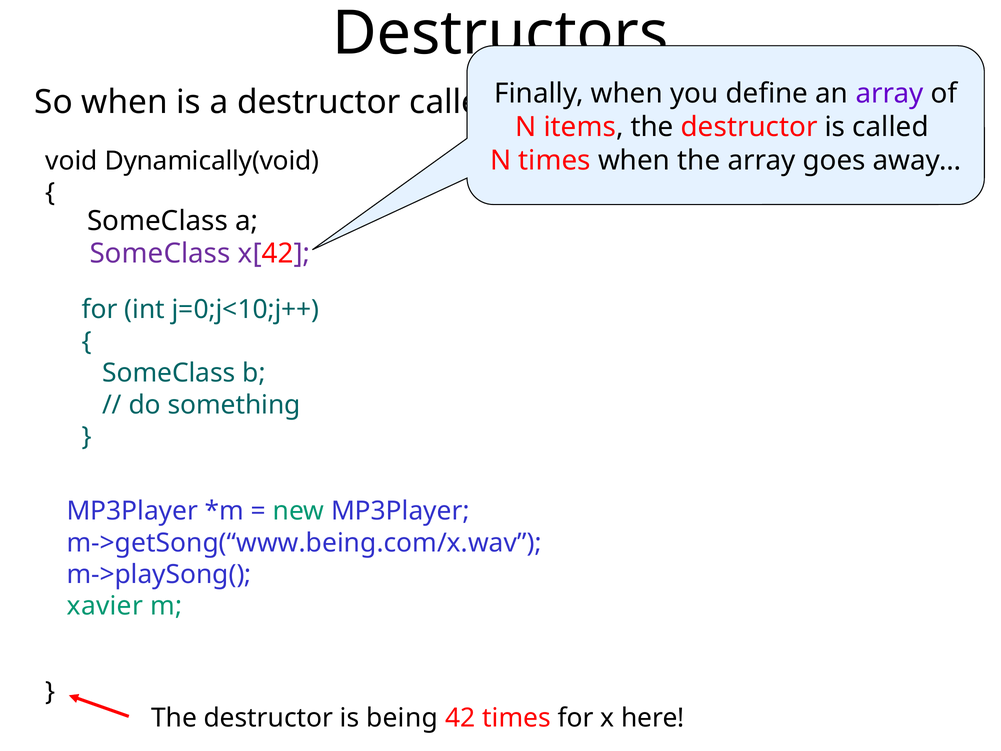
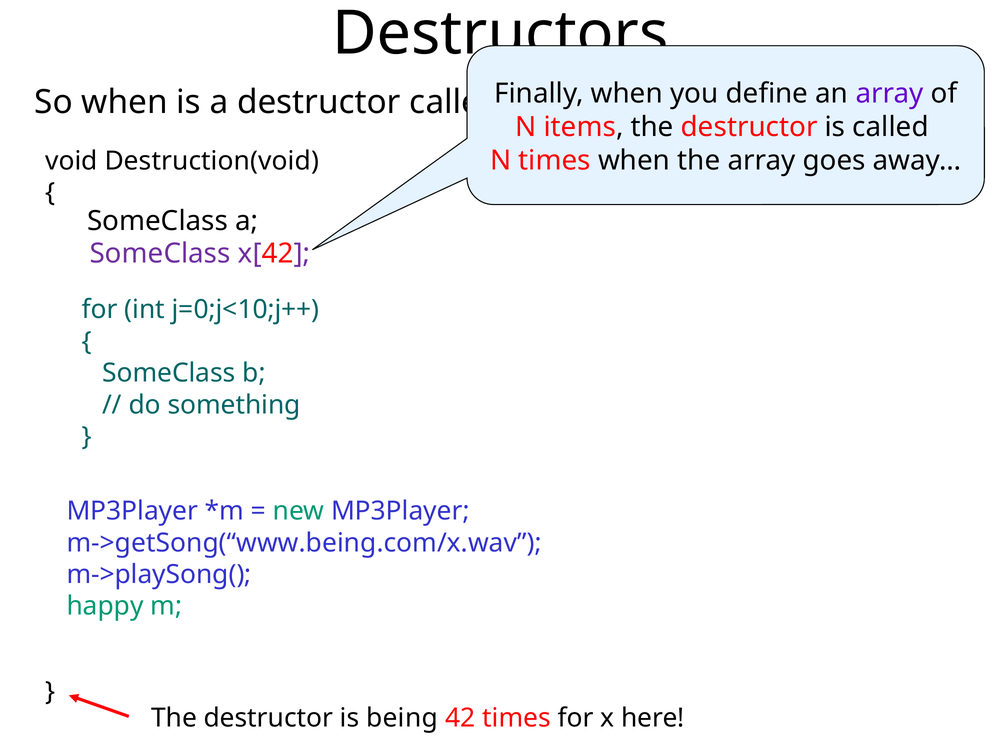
Dynamically(void: Dynamically(void -> Destruction(void
xavier: xavier -> happy
